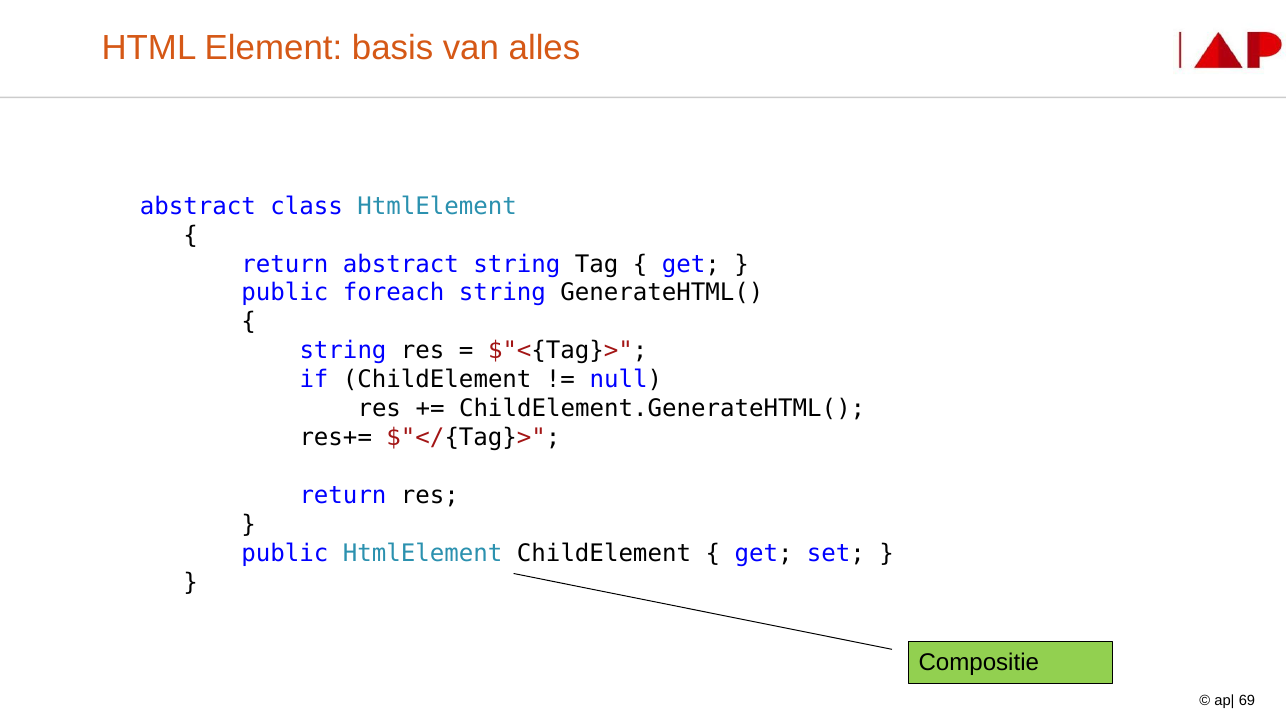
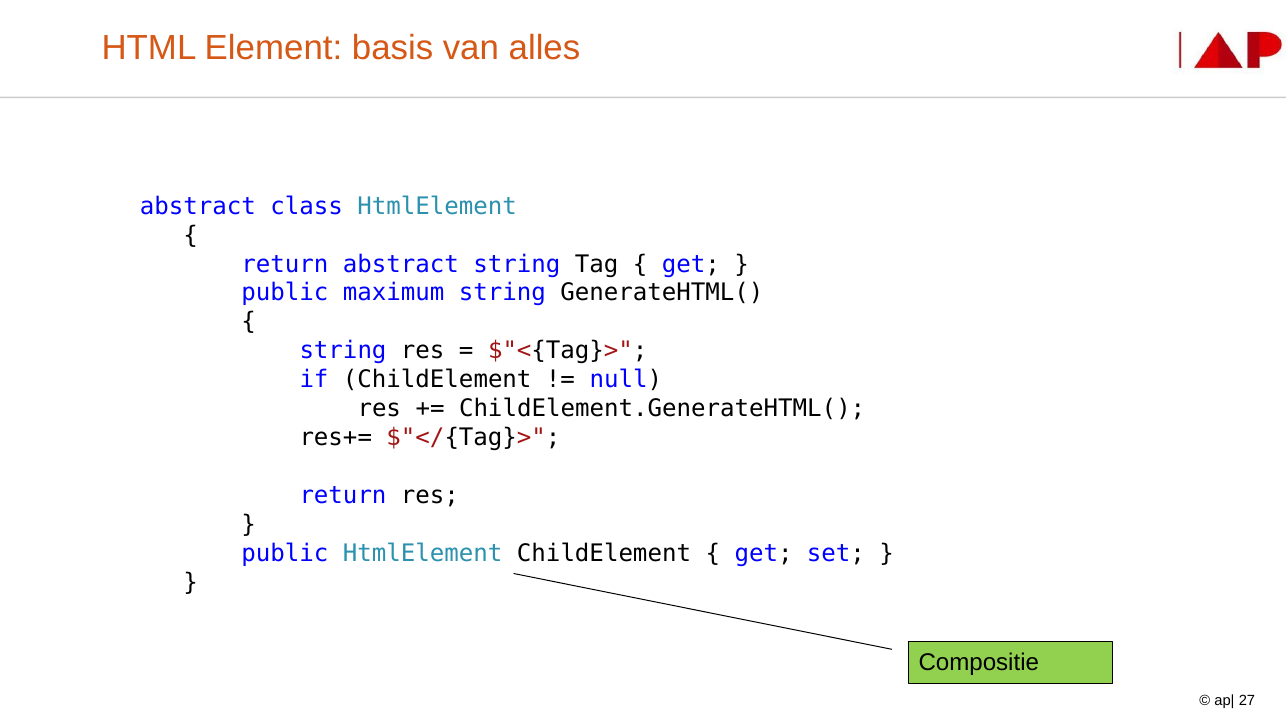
foreach: foreach -> maximum
69: 69 -> 27
